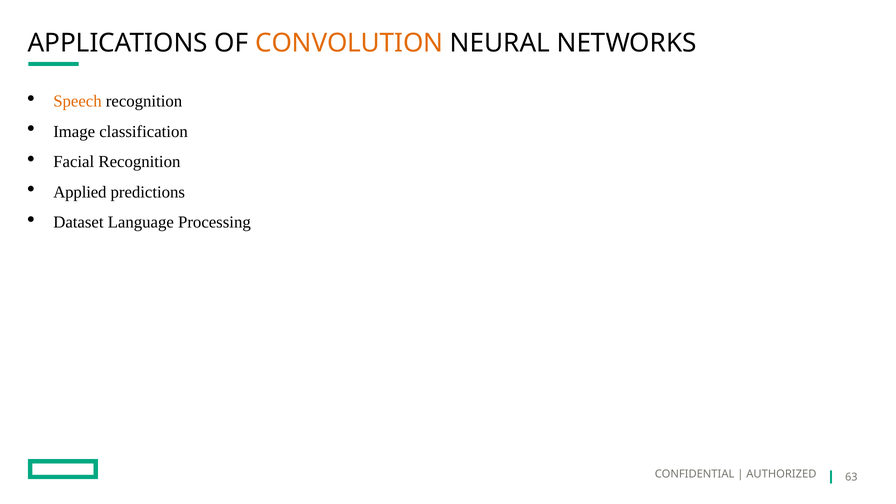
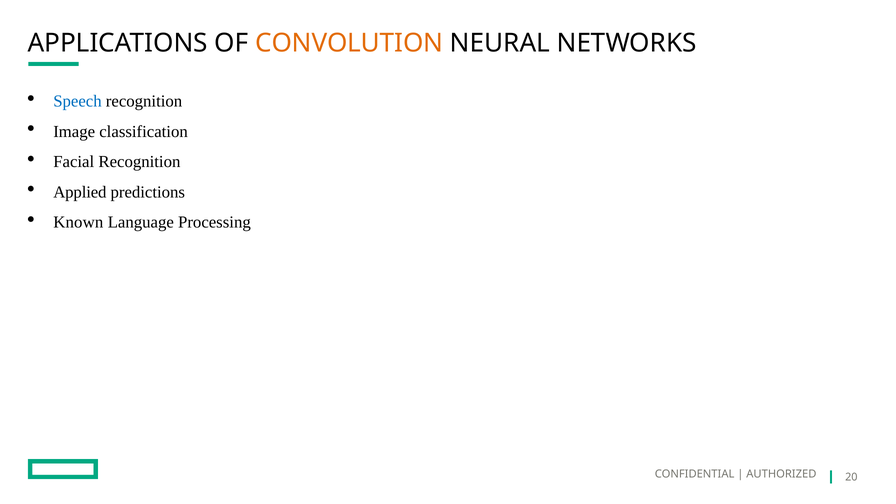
Speech colour: orange -> blue
Dataset: Dataset -> Known
63: 63 -> 20
